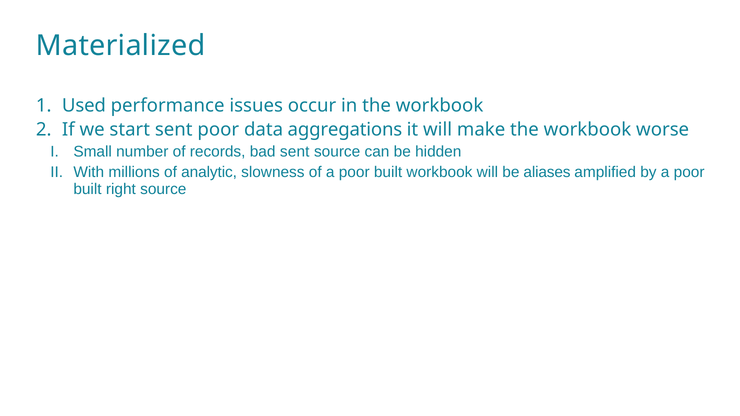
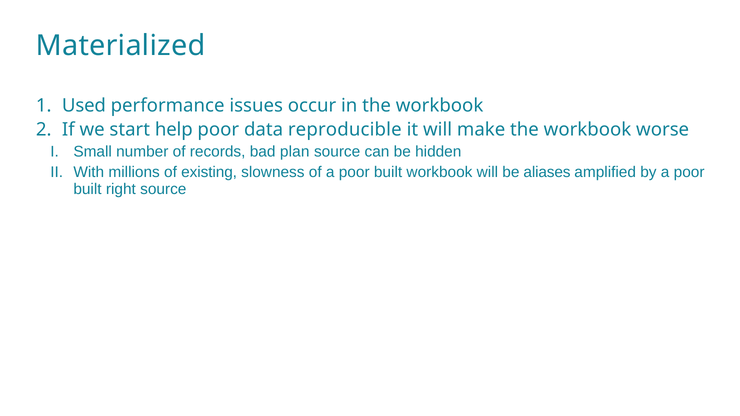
start sent: sent -> help
aggregations: aggregations -> reproducible
bad sent: sent -> plan
analytic: analytic -> existing
